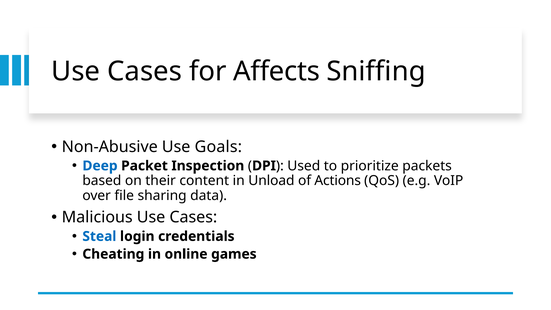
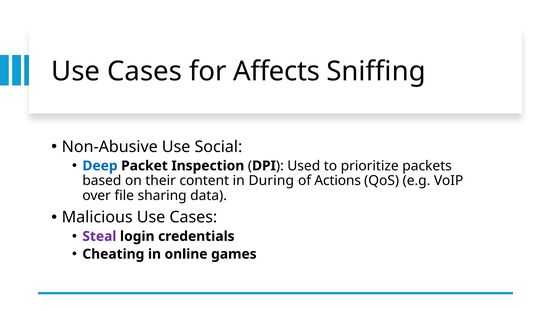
Goals: Goals -> Social
Unload: Unload -> During
Steal colour: blue -> purple
